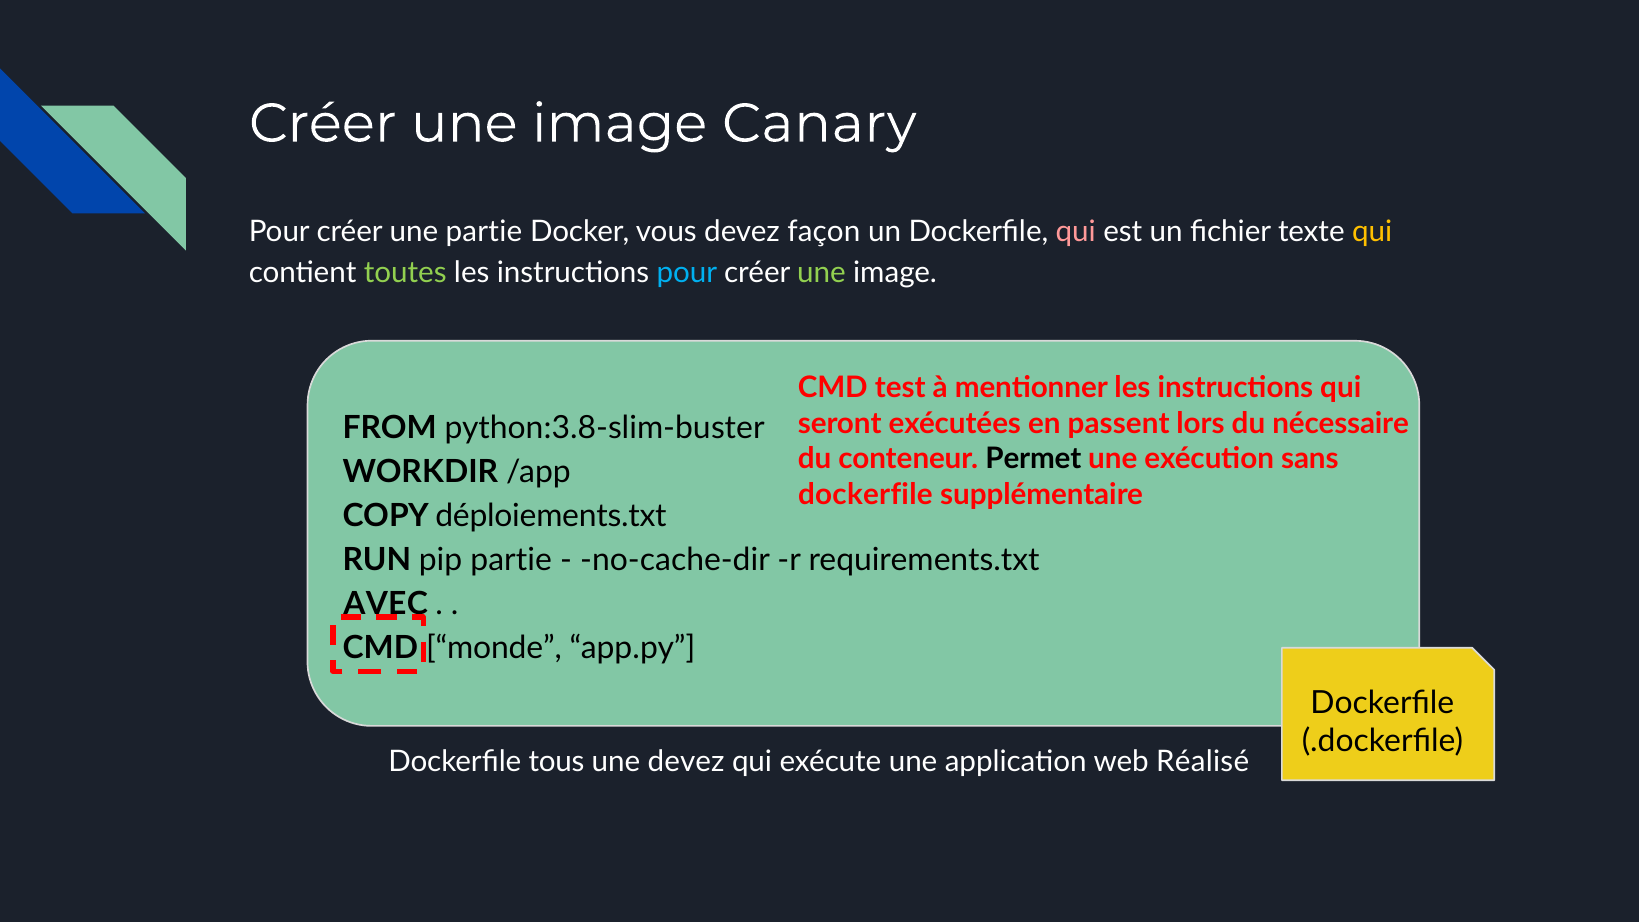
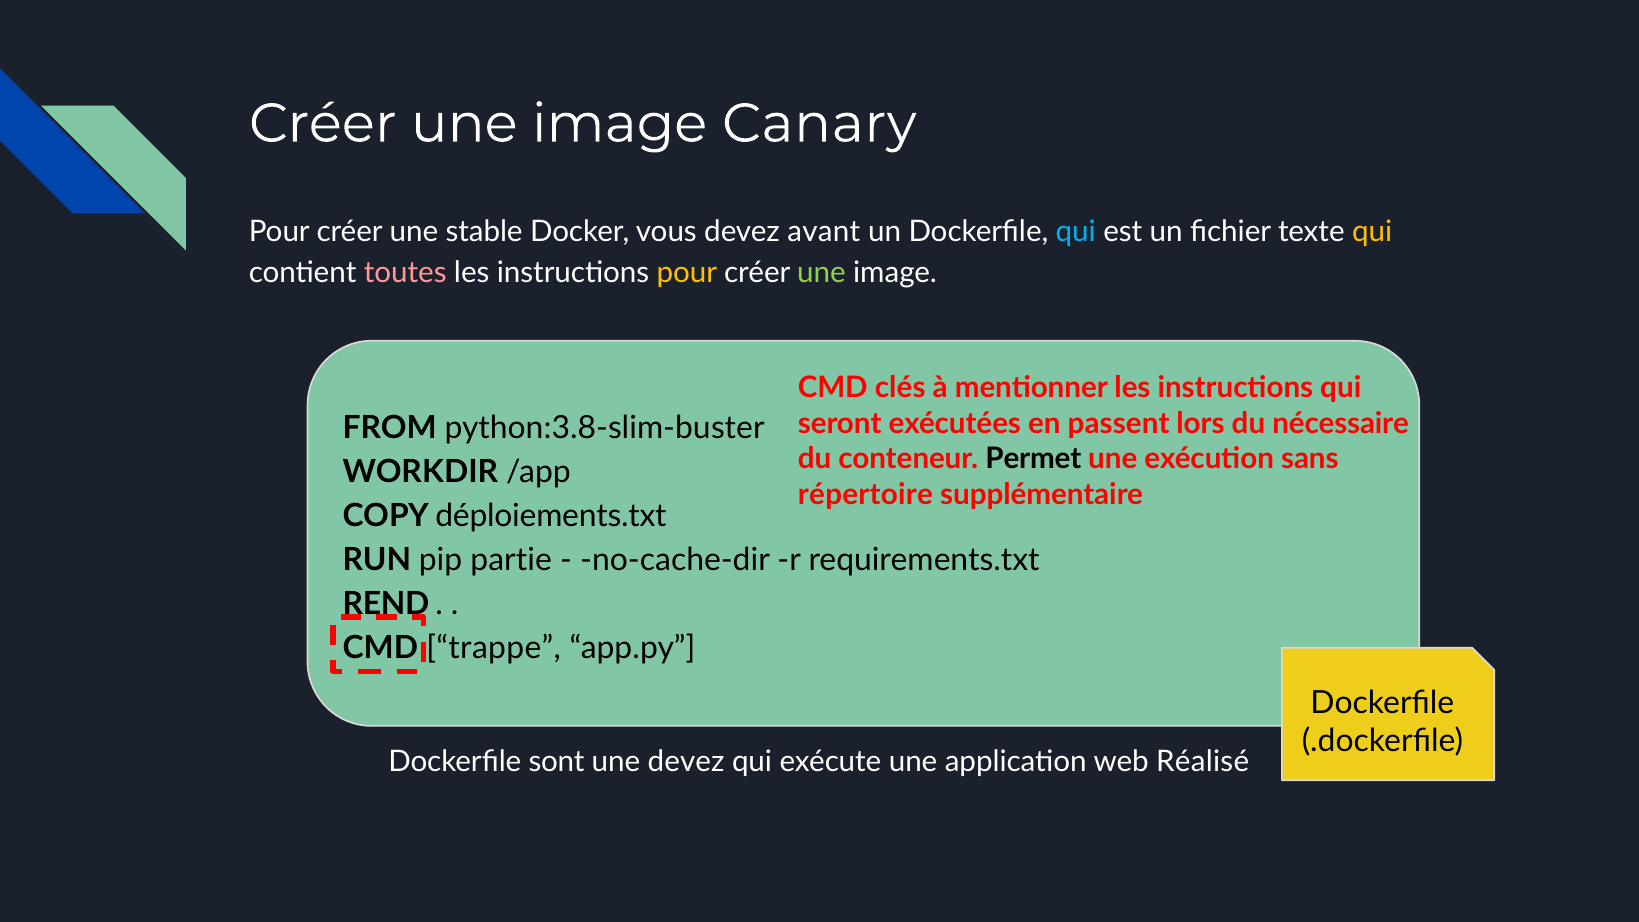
une partie: partie -> stable
façon: façon -> avant
qui at (1076, 232) colour: pink -> light blue
toutes colour: light green -> pink
pour at (687, 273) colour: light blue -> yellow
test: test -> clés
dockerfile at (865, 495): dockerfile -> répertoire
AVEC: AVEC -> REND
monde: monde -> trappe
tous: tous -> sont
